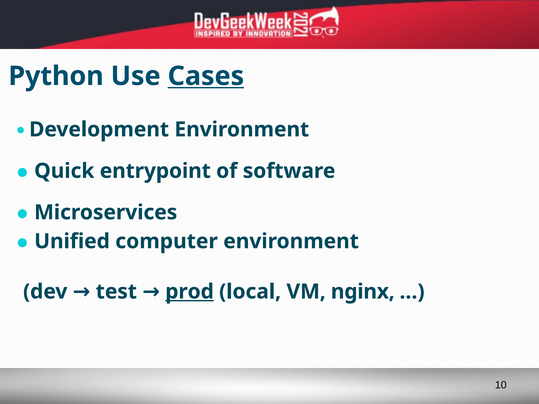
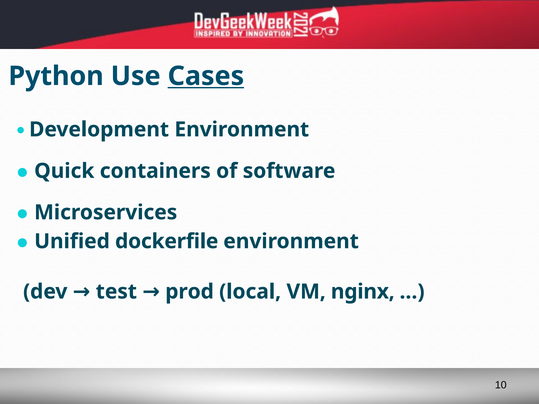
entrypoint: entrypoint -> containers
computer: computer -> dockerfile
prod underline: present -> none
